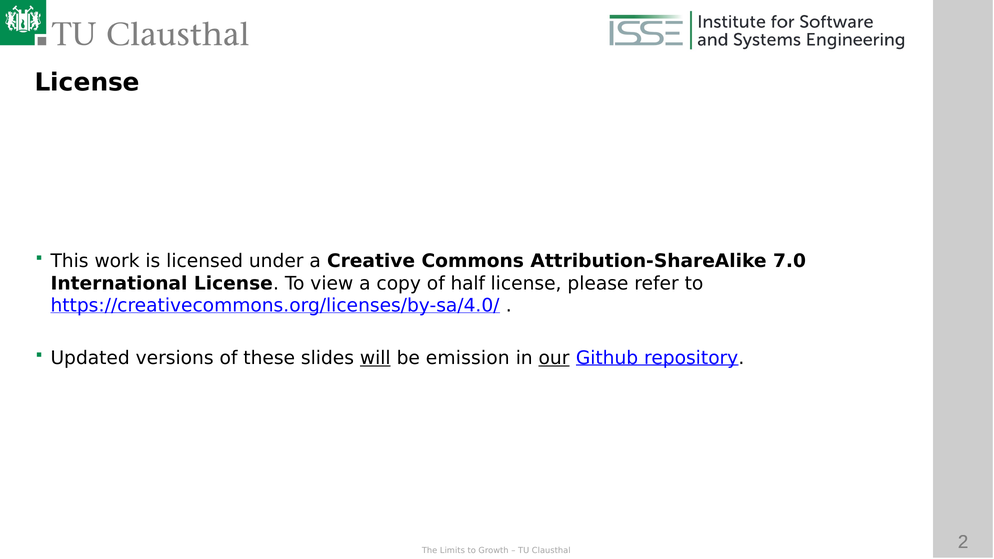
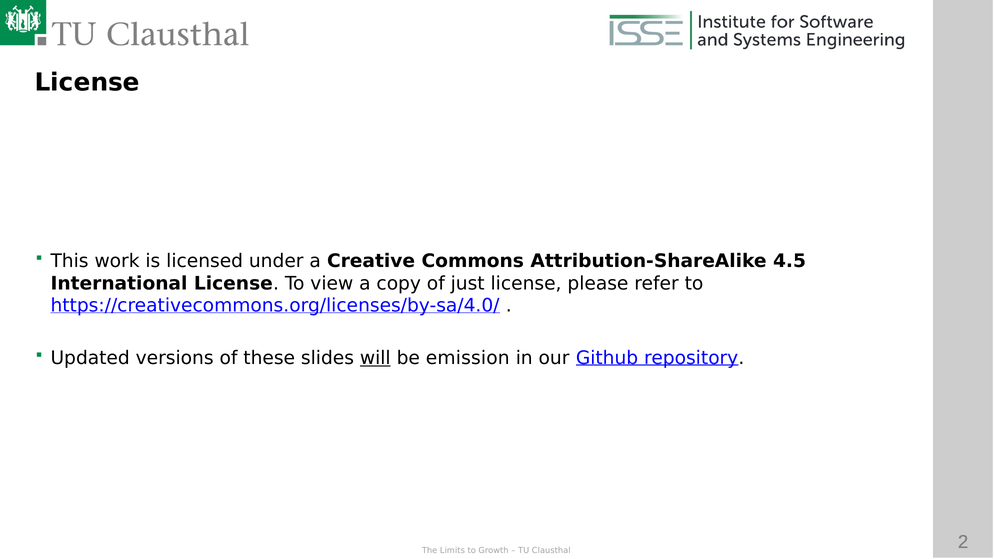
7.0: 7.0 -> 4.5
half: half -> just
our underline: present -> none
